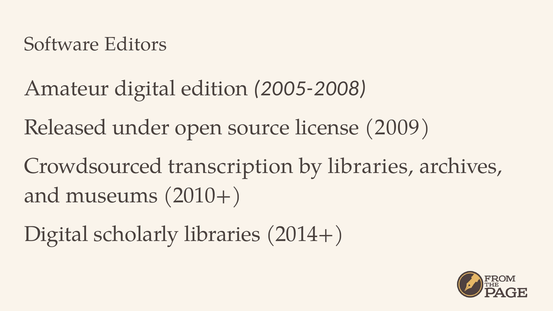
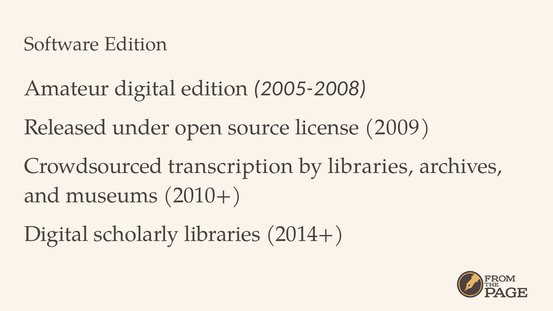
Software Editors: Editors -> Edition
